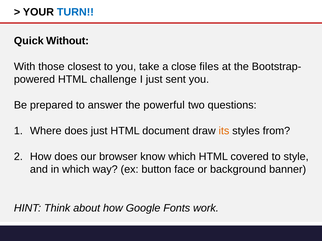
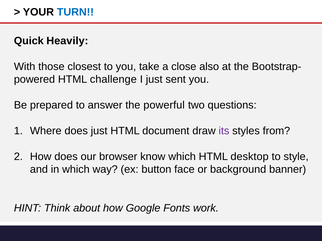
Without: Without -> Heavily
files: files -> also
its colour: orange -> purple
covered: covered -> desktop
